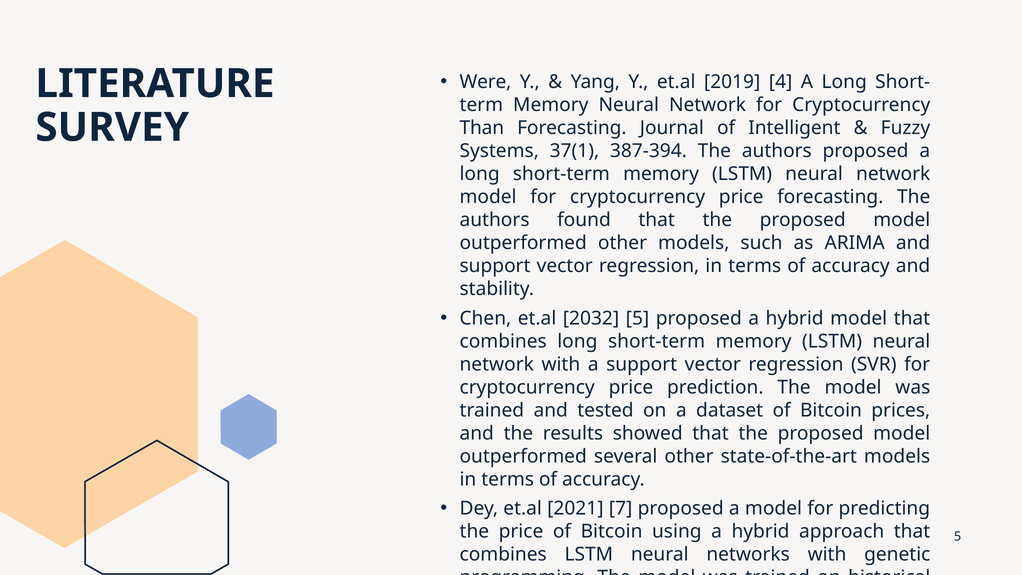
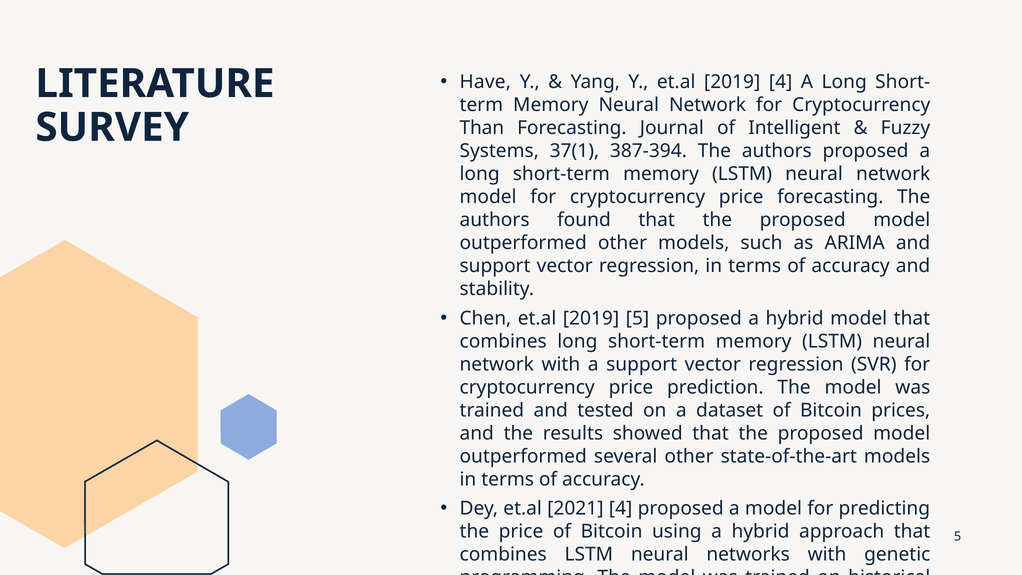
Were: Were -> Have
Chen et.al 2032: 2032 -> 2019
2021 7: 7 -> 4
